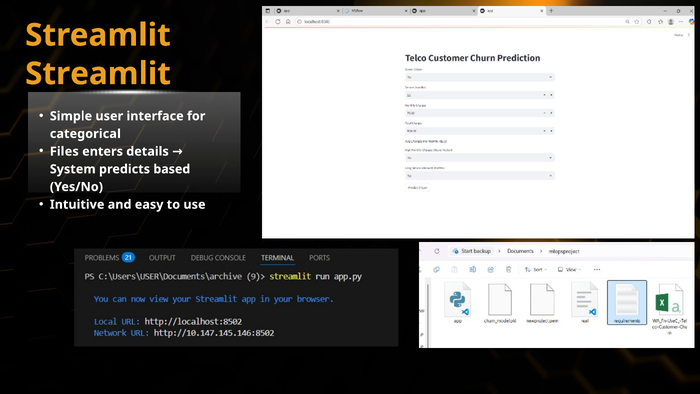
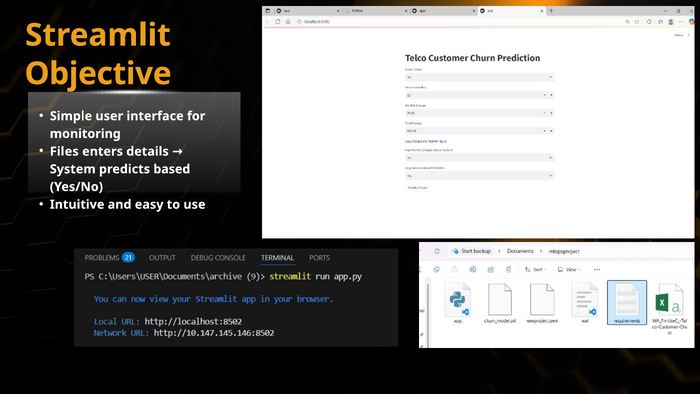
Streamlit at (98, 74): Streamlit -> Objective
categorical: categorical -> monitoring
